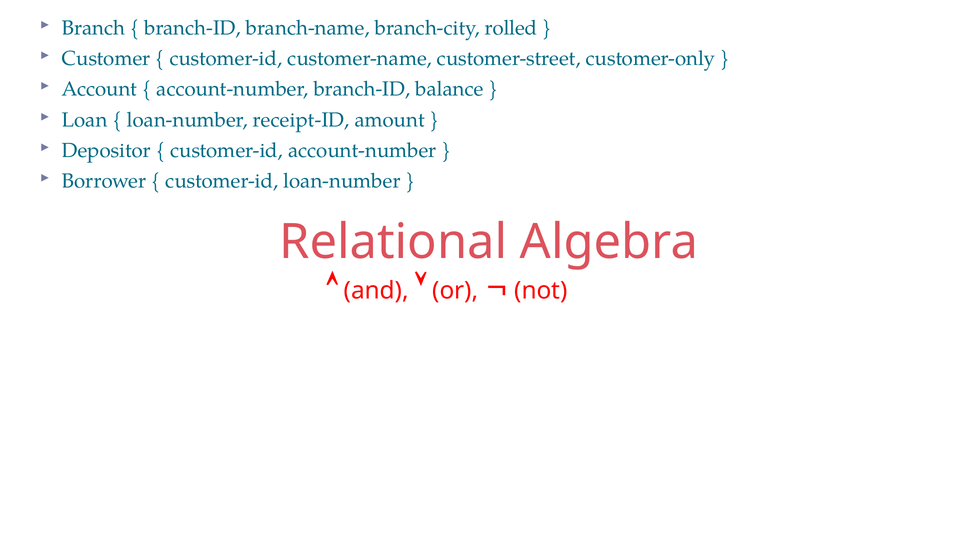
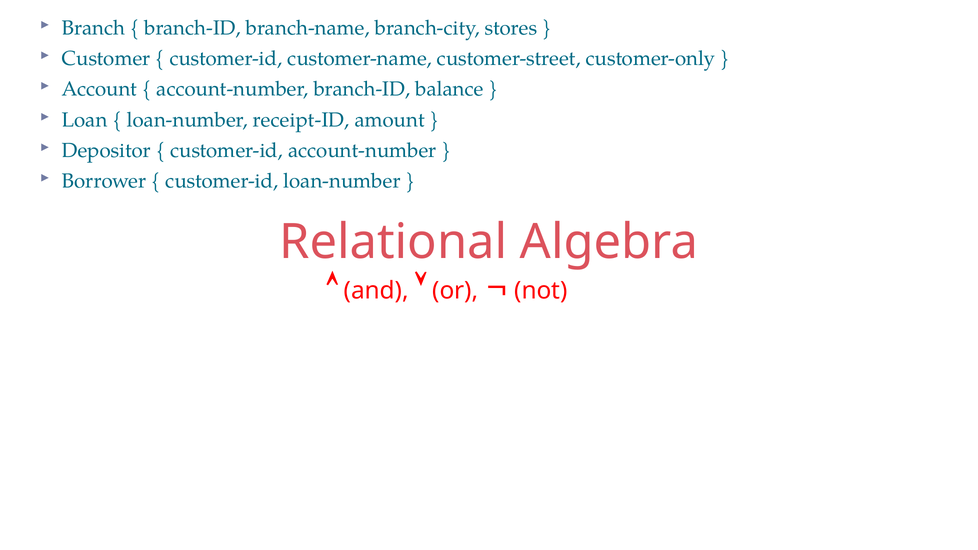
rolled: rolled -> stores
